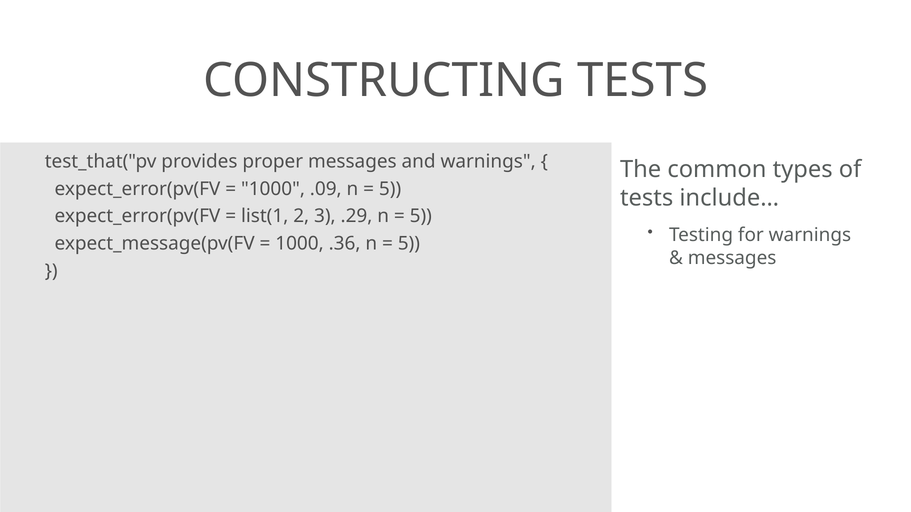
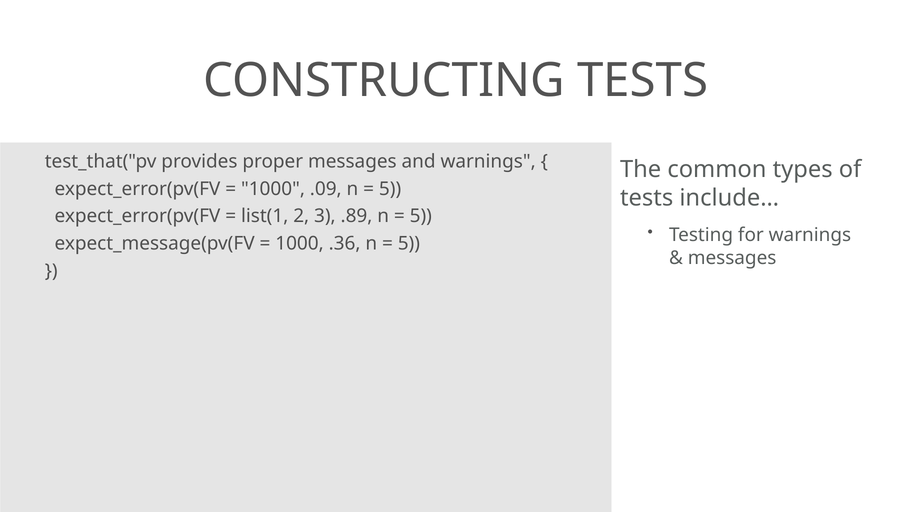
.29: .29 -> .89
